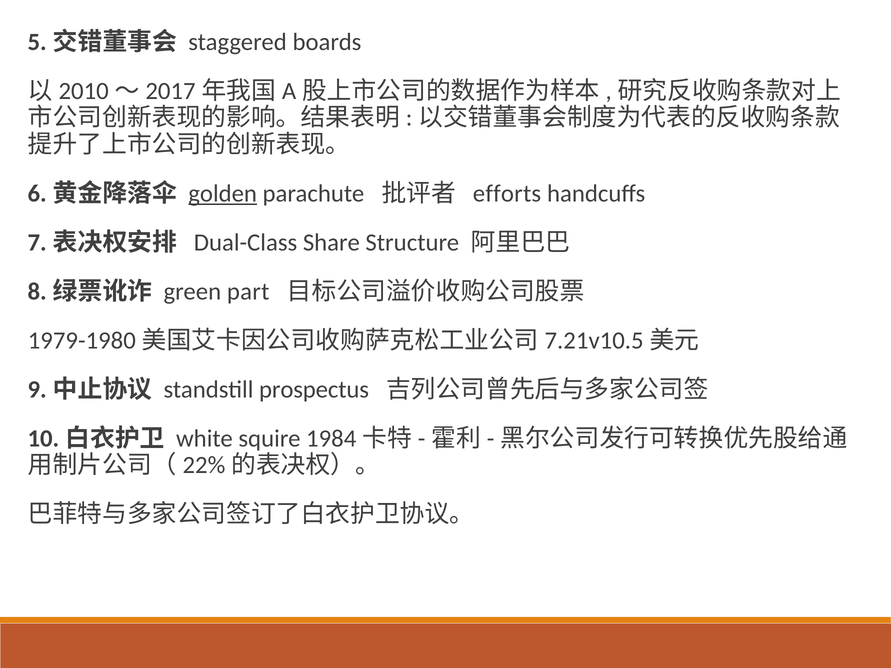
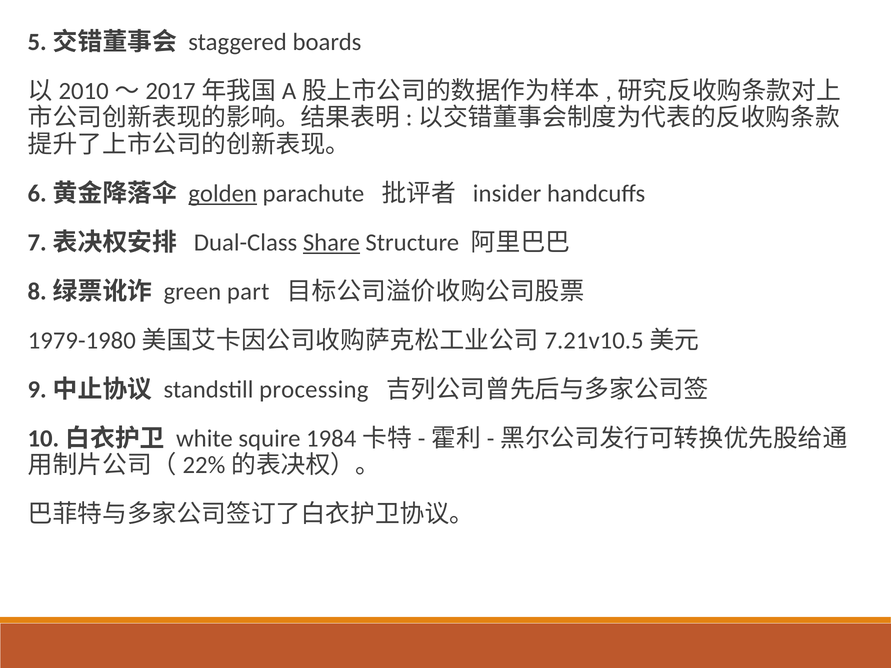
efforts: efforts -> insider
Share underline: none -> present
prospectus: prospectus -> processing
